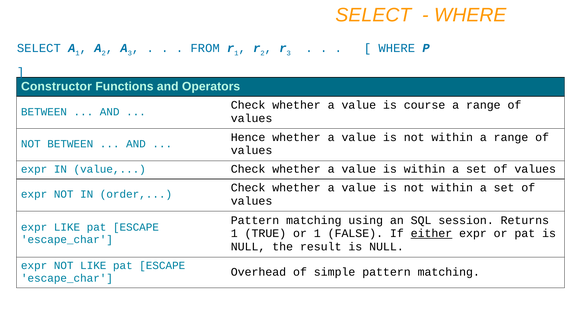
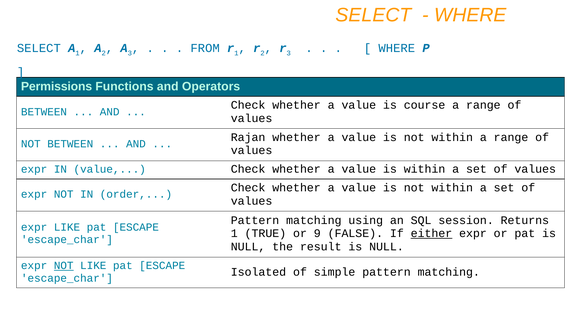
Constructor: Constructor -> Permissions
Hence: Hence -> Rajan
or 1: 1 -> 9
NOT at (64, 265) underline: none -> present
Overhead: Overhead -> Isolated
